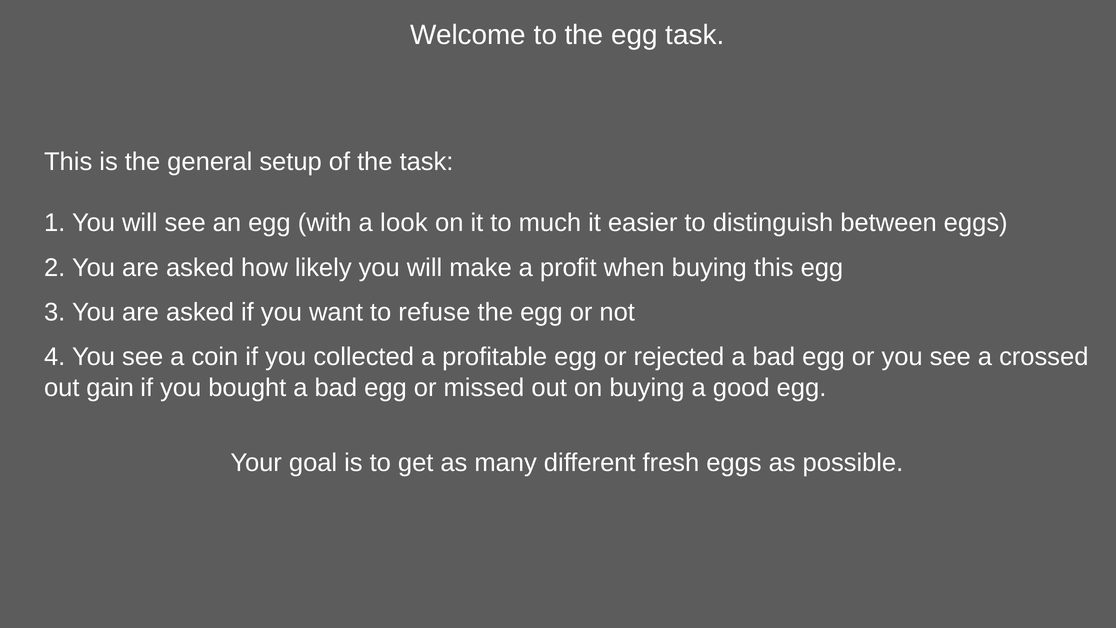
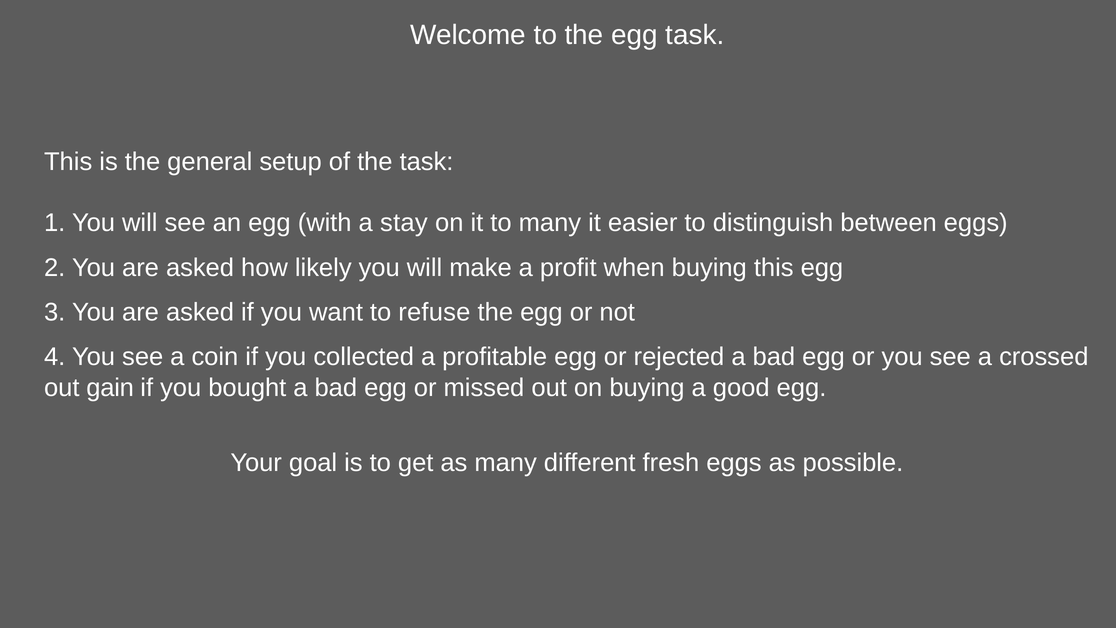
look: look -> stay
to much: much -> many
